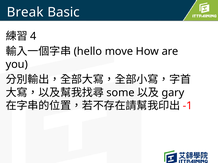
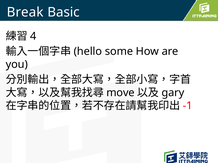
move: move -> some
some: some -> move
